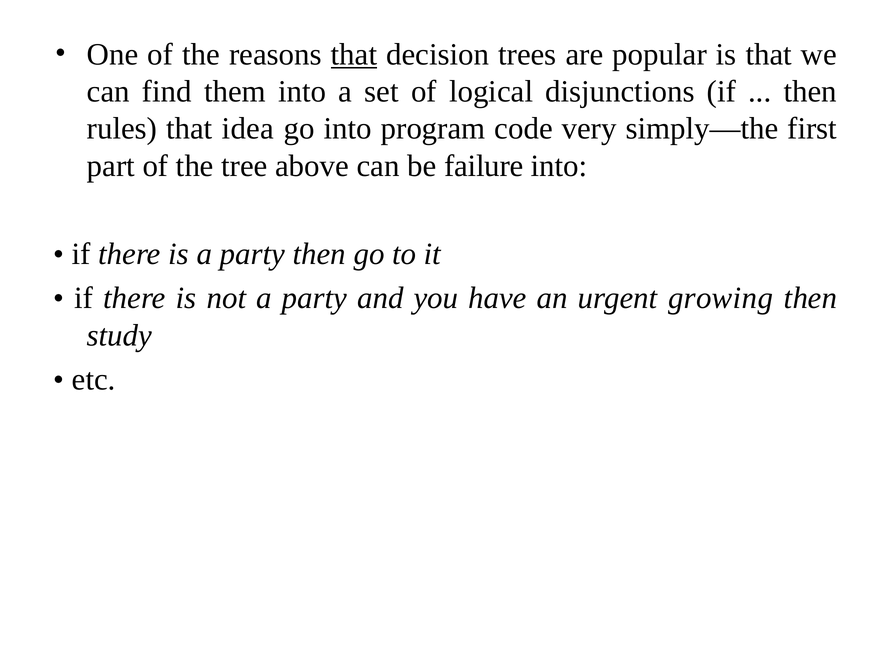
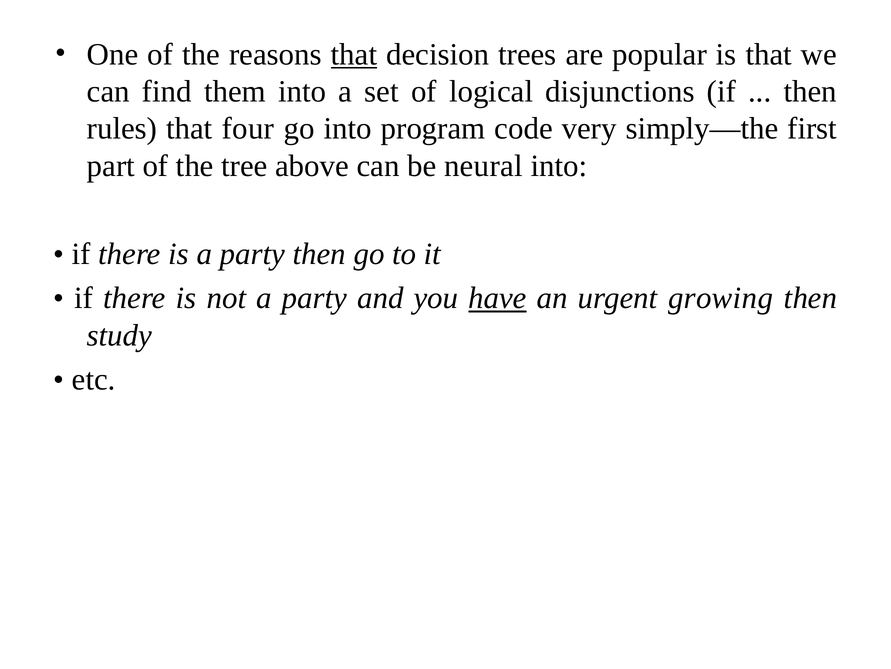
idea: idea -> four
failure: failure -> neural
have underline: none -> present
